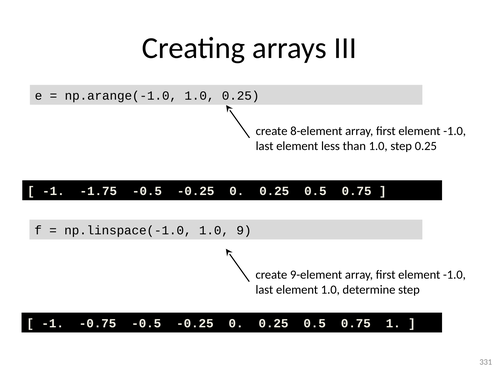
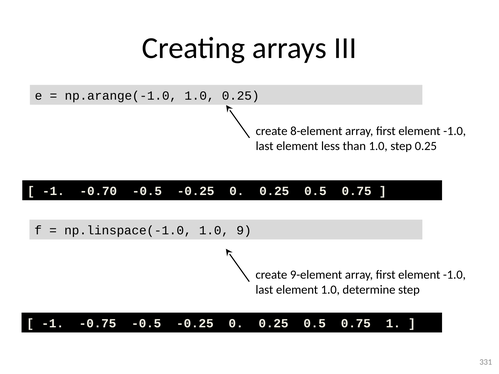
-1.75: -1.75 -> -0.70
